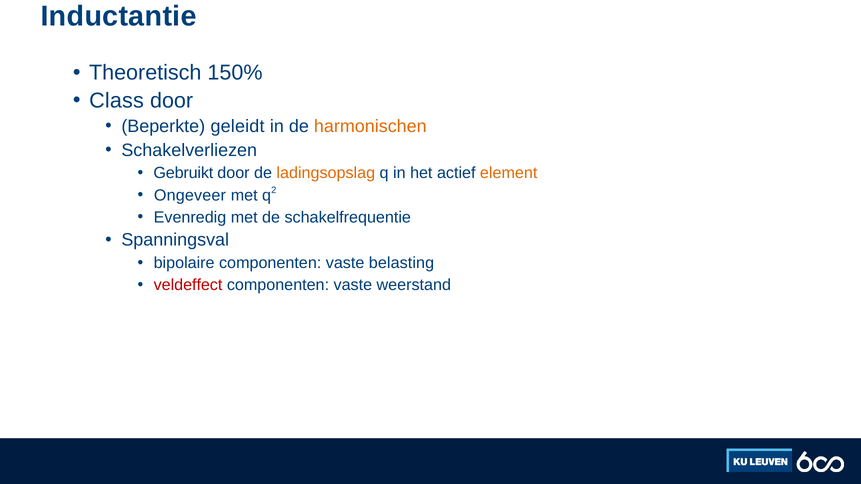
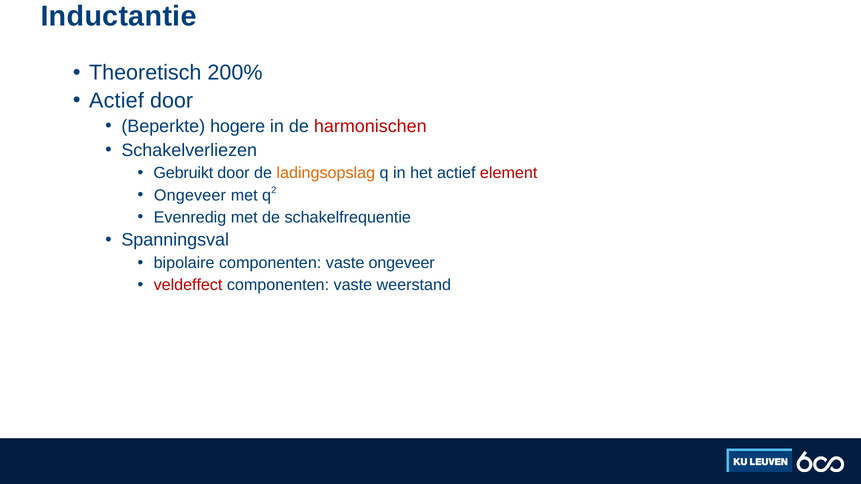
150%: 150% -> 200%
Class at (116, 101): Class -> Actief
geleidt: geleidt -> hogere
harmonischen colour: orange -> red
element colour: orange -> red
vaste belasting: belasting -> ongeveer
